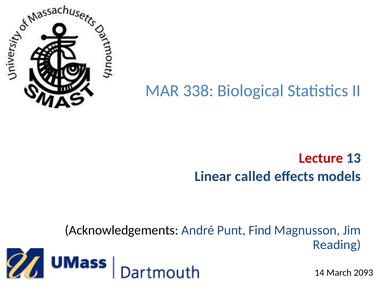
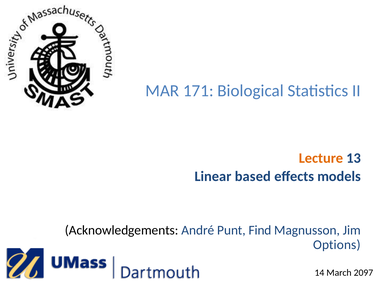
338: 338 -> 171
Lecture colour: red -> orange
called: called -> based
Reading: Reading -> Options
2093: 2093 -> 2097
